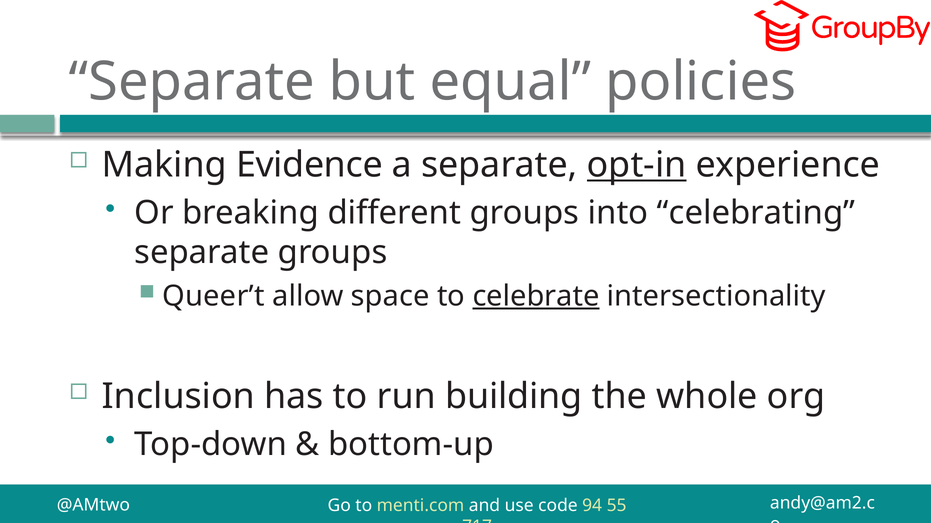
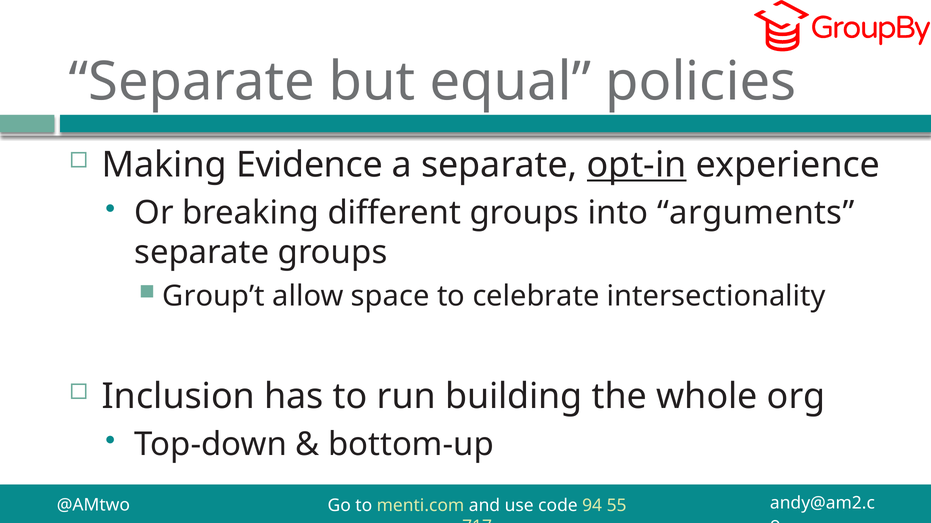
celebrating: celebrating -> arguments
Queer’t: Queer’t -> Group’t
celebrate underline: present -> none
